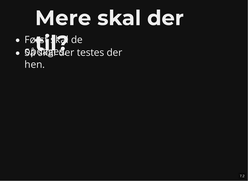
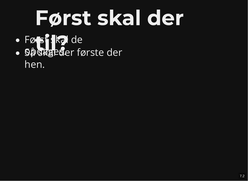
Mere at (63, 18): Mere -> Først
testes: testes -> første
